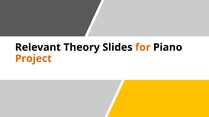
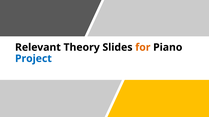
Project colour: orange -> blue
